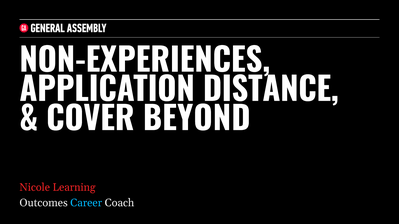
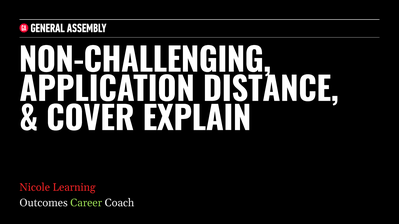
NON-EXPERIENCES: NON-EXPERIENCES -> NON-CHALLENGING
BEYOND: BEYOND -> EXPLAIN
Career colour: light blue -> light green
